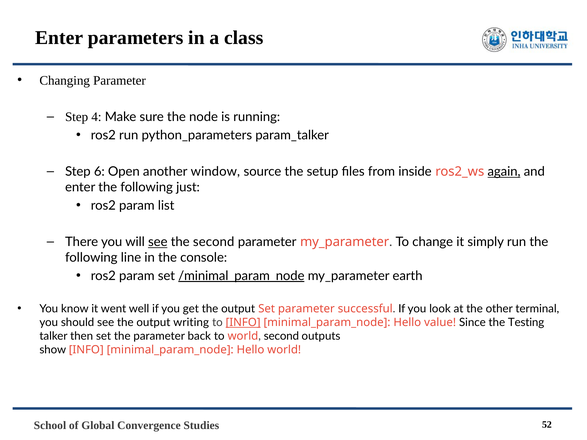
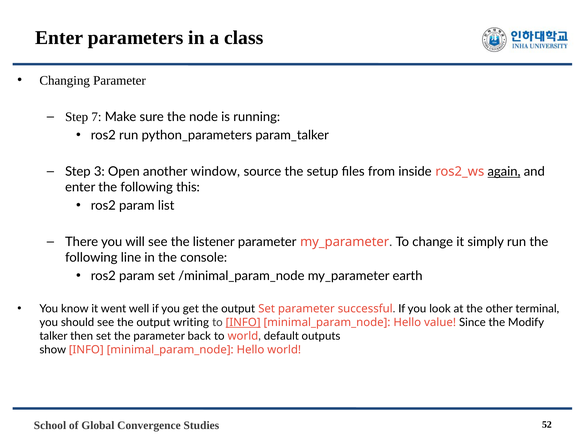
4: 4 -> 7
6: 6 -> 3
just: just -> this
see at (158, 242) underline: present -> none
the second: second -> listener
/minimal_param_node underline: present -> none
Testing: Testing -> Modify
world second: second -> default
